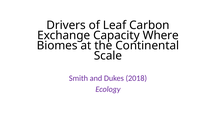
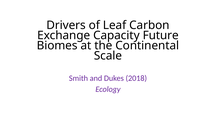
Where: Where -> Future
